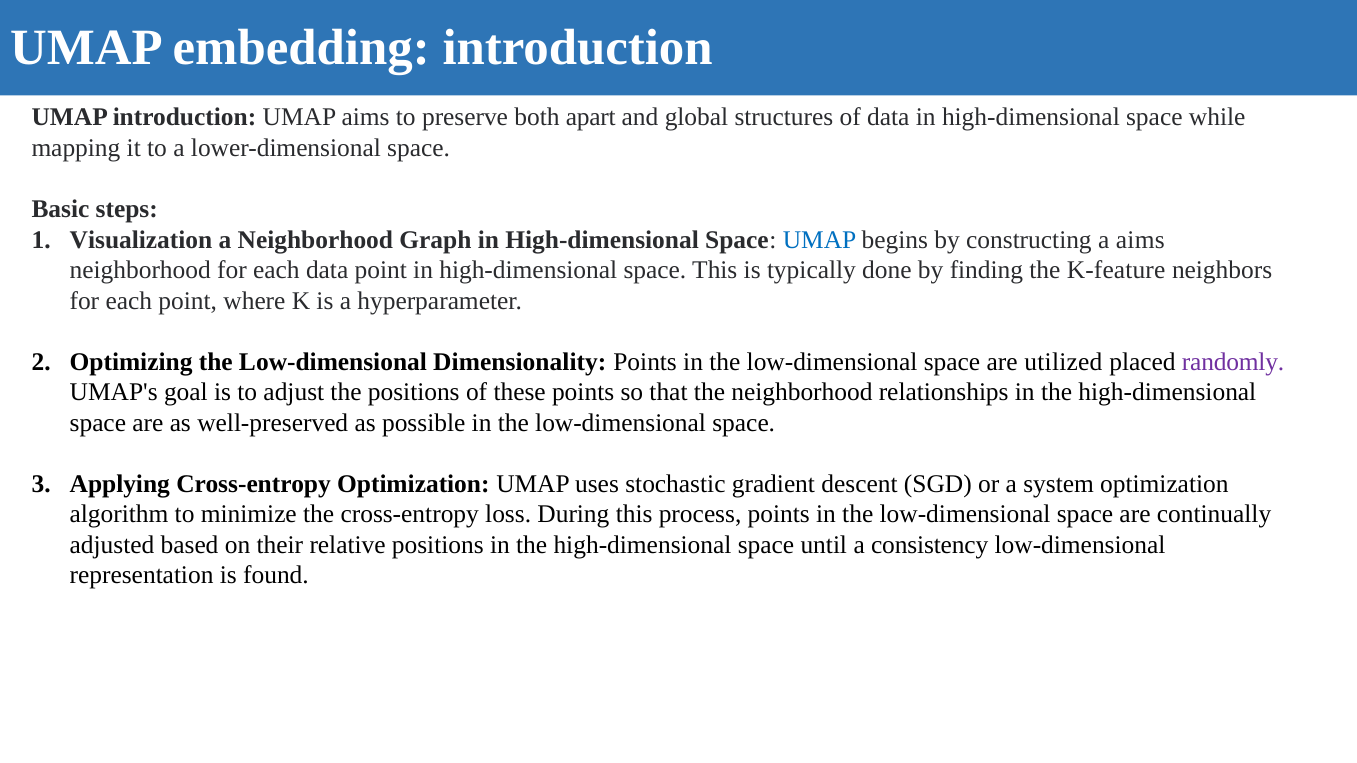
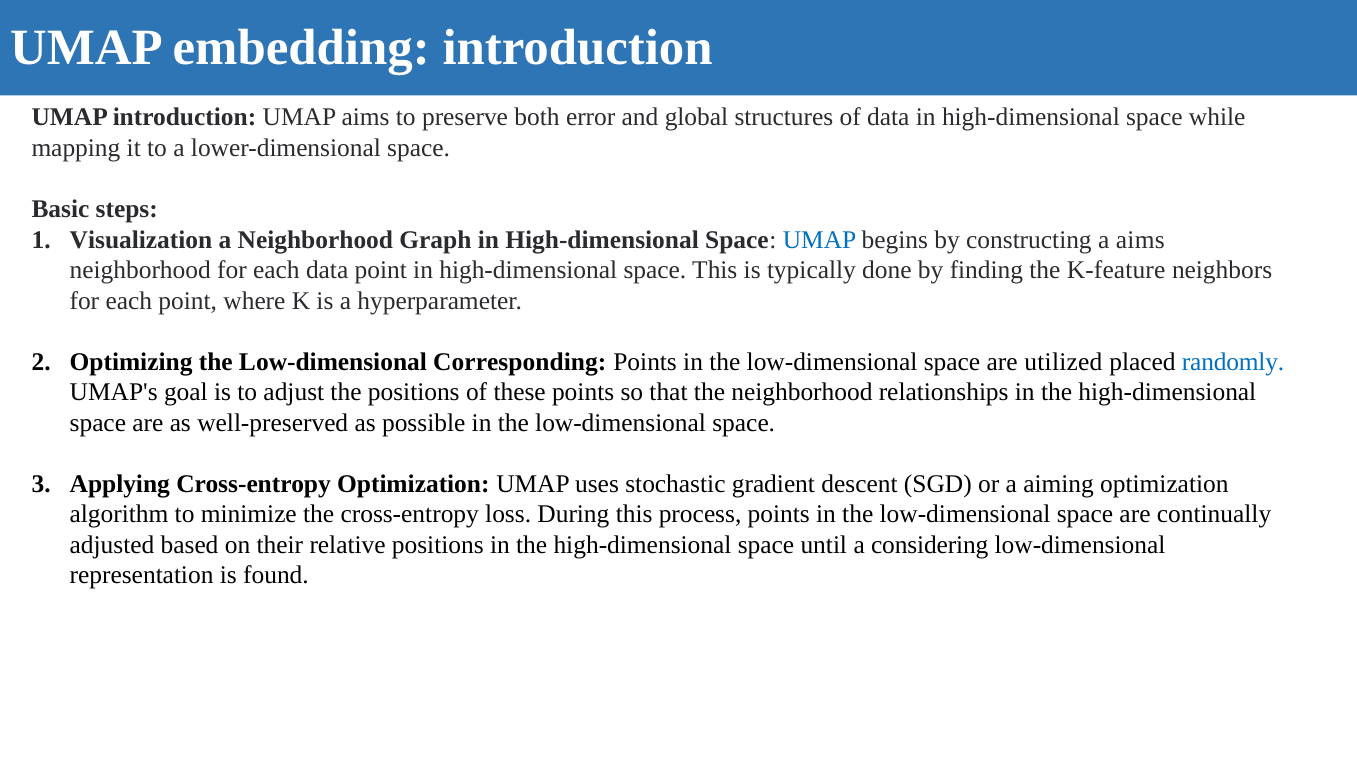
apart: apart -> error
Dimensionality: Dimensionality -> Corresponding
randomly colour: purple -> blue
system: system -> aiming
consistency: consistency -> considering
